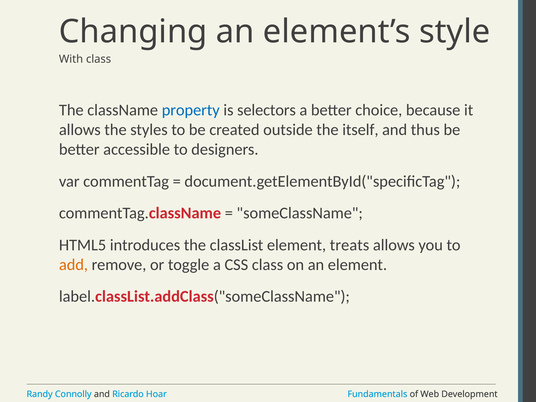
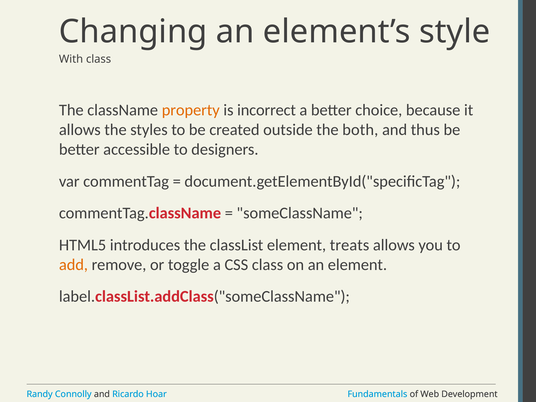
property colour: blue -> orange
selectors: selectors -> incorrect
itself: itself -> both
